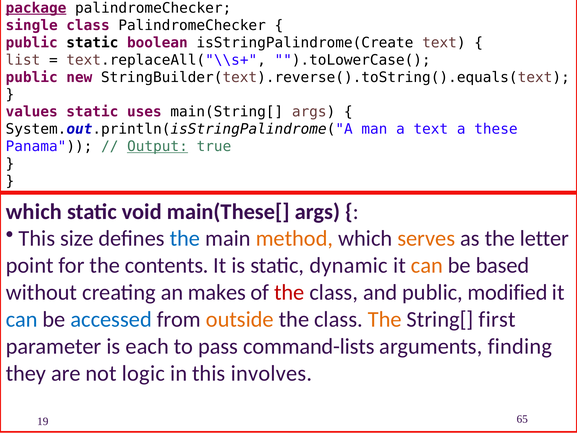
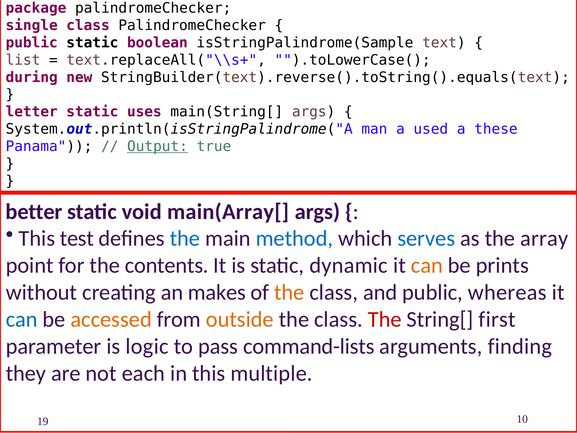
package underline: present -> none
isStringPalindrome(Create: isStringPalindrome(Create -> isStringPalindrome(Sample
public at (32, 77): public -> during
values: values -> letter
a text: text -> used
which at (34, 211): which -> better
main(These[: main(These[ -> main(Array[
size: size -> test
method colour: orange -> blue
serves colour: orange -> blue
letter: letter -> array
based: based -> prints
the at (289, 292) colour: red -> orange
modified: modified -> whereas
accessed colour: blue -> orange
The at (385, 319) colour: orange -> red
each: each -> logic
logic: logic -> each
involves: involves -> multiple
65: 65 -> 10
